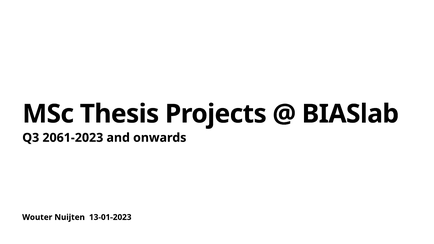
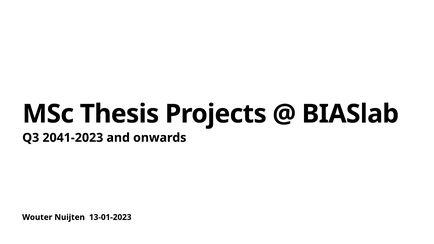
2061-2023: 2061-2023 -> 2041-2023
